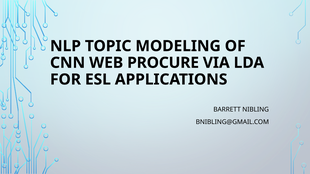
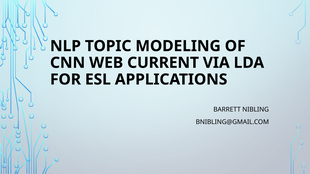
PROCURE: PROCURE -> CURRENT
